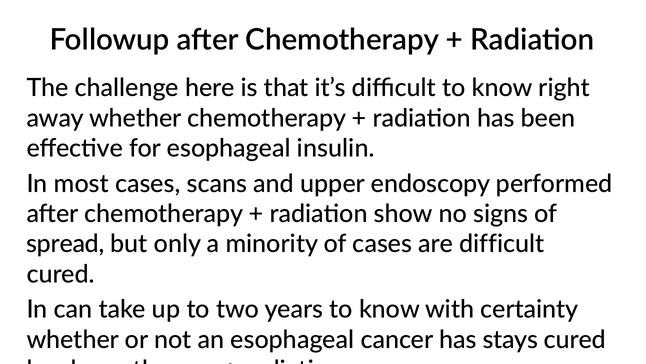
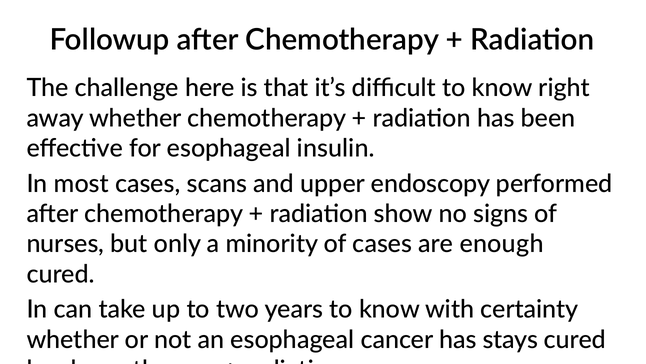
spread: spread -> nurses
are difficult: difficult -> enough
